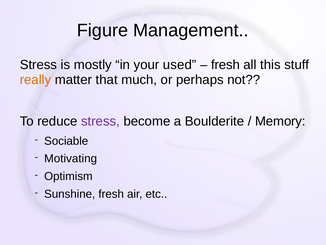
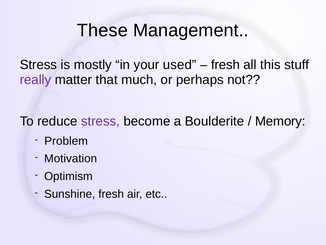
Figure: Figure -> These
really colour: orange -> purple
Sociable: Sociable -> Problem
Motivating: Motivating -> Motivation
